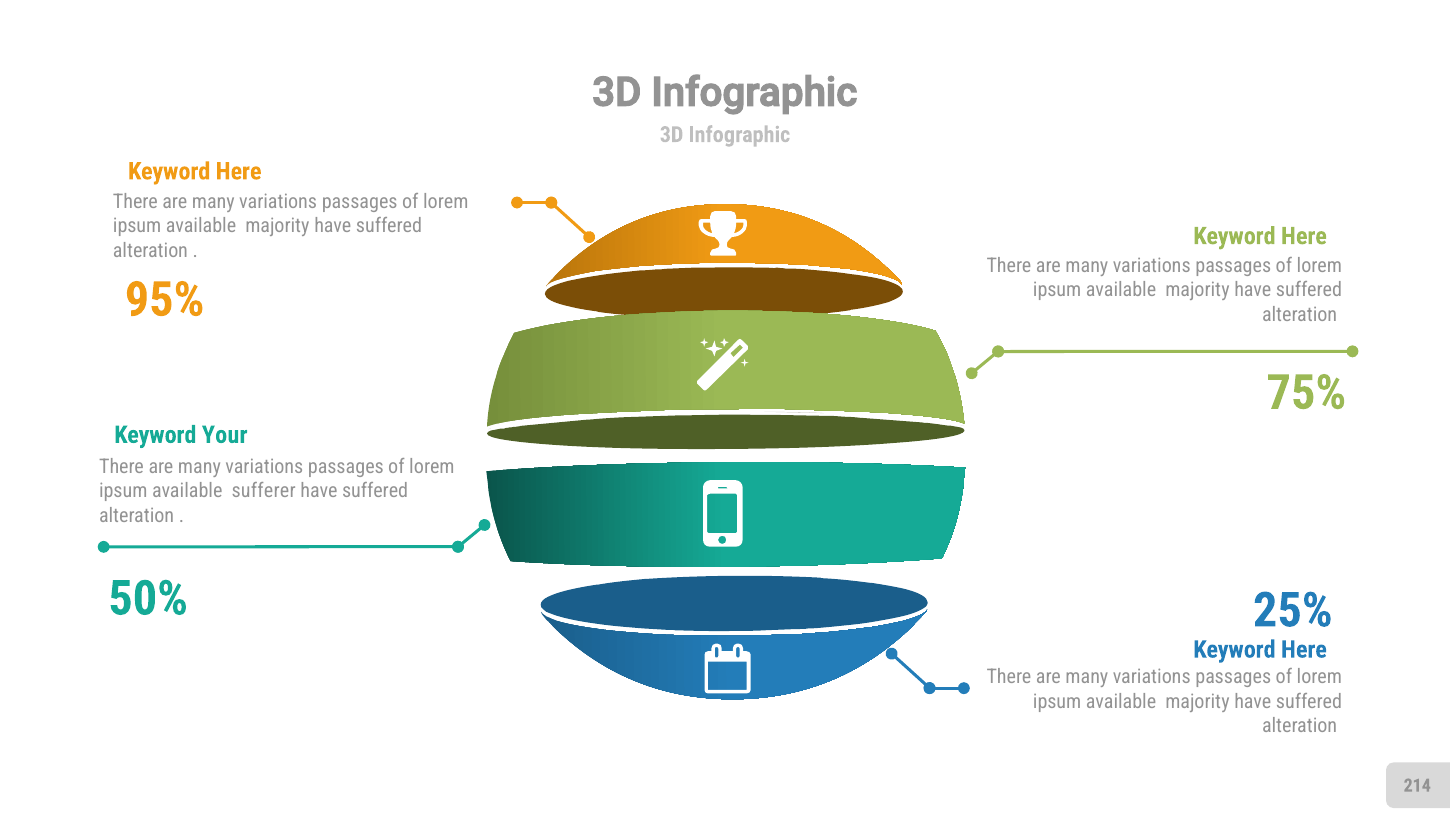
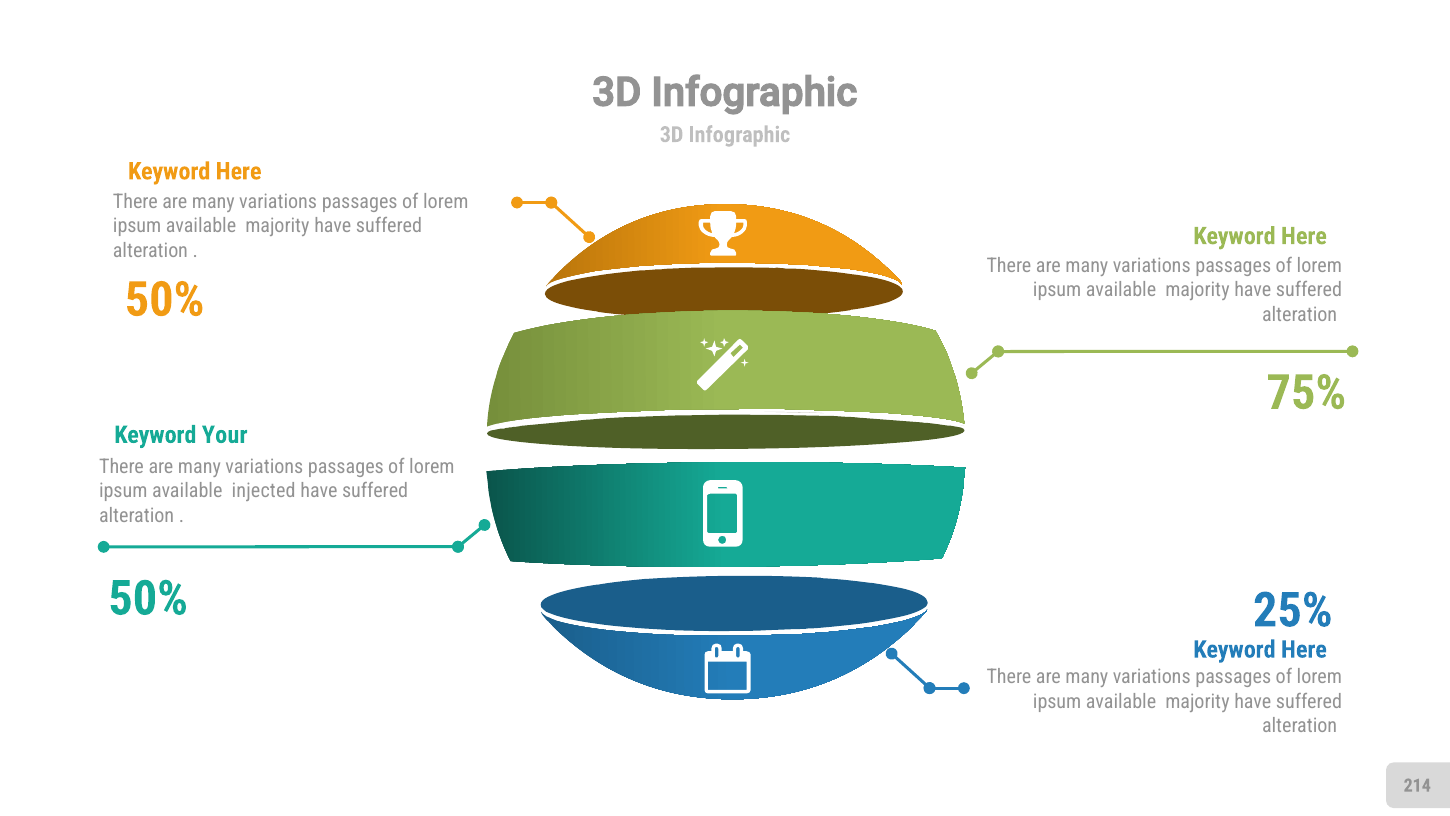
95% at (165, 300): 95% -> 50%
sufferer: sufferer -> injected
